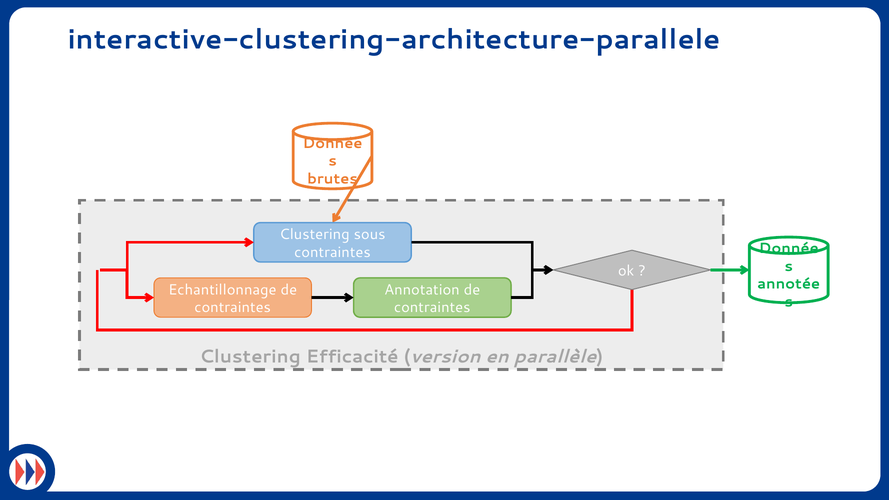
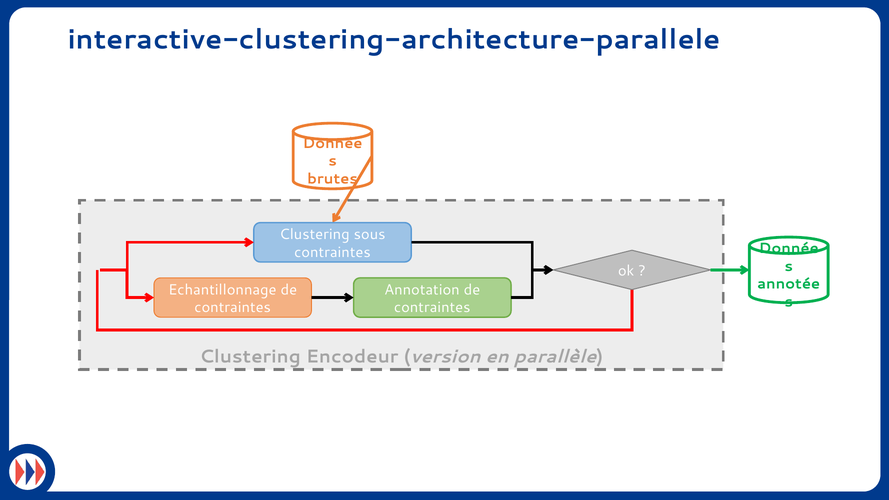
Efficacité: Efficacité -> Encodeur
